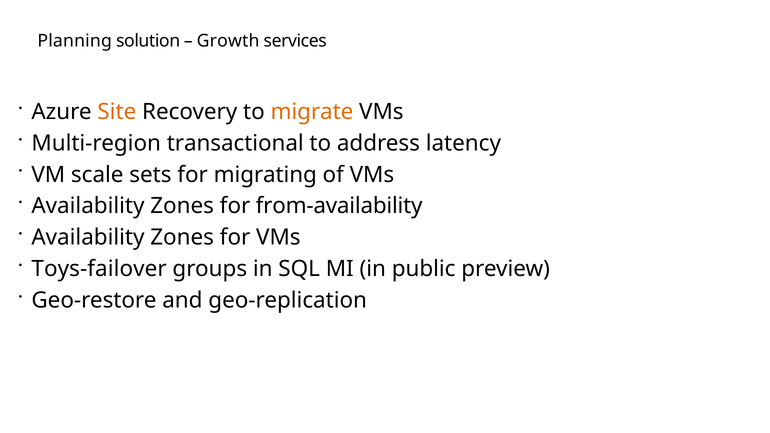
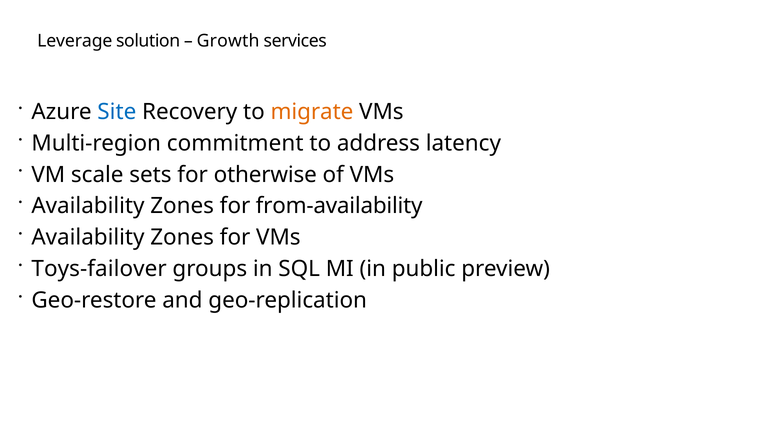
Planning: Planning -> Leverage
Site colour: orange -> blue
transactional: transactional -> commitment
migrating: migrating -> otherwise
